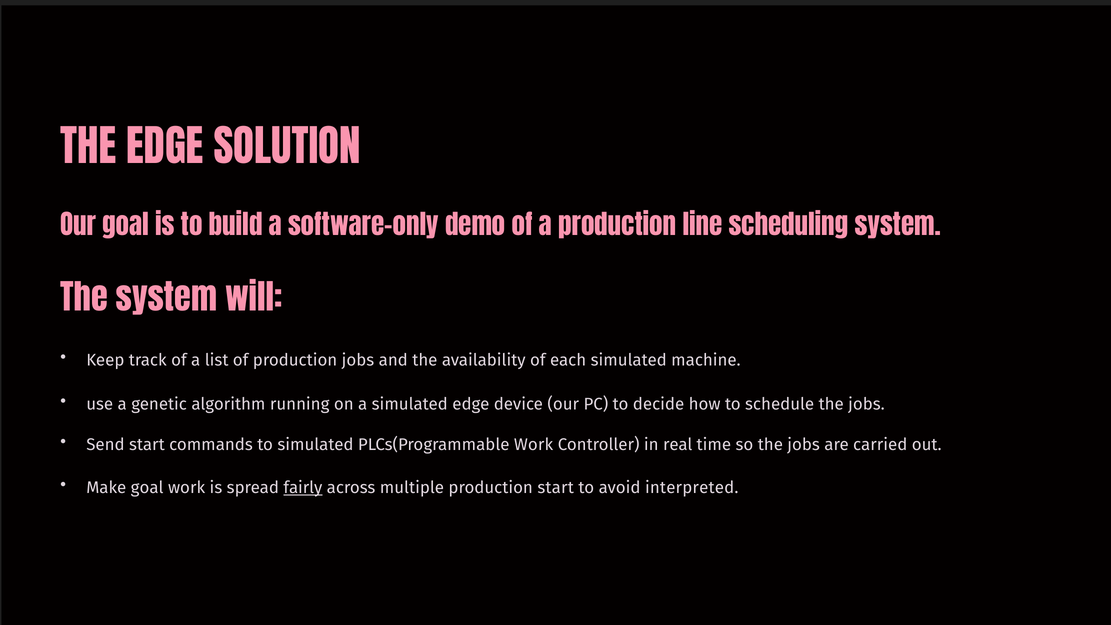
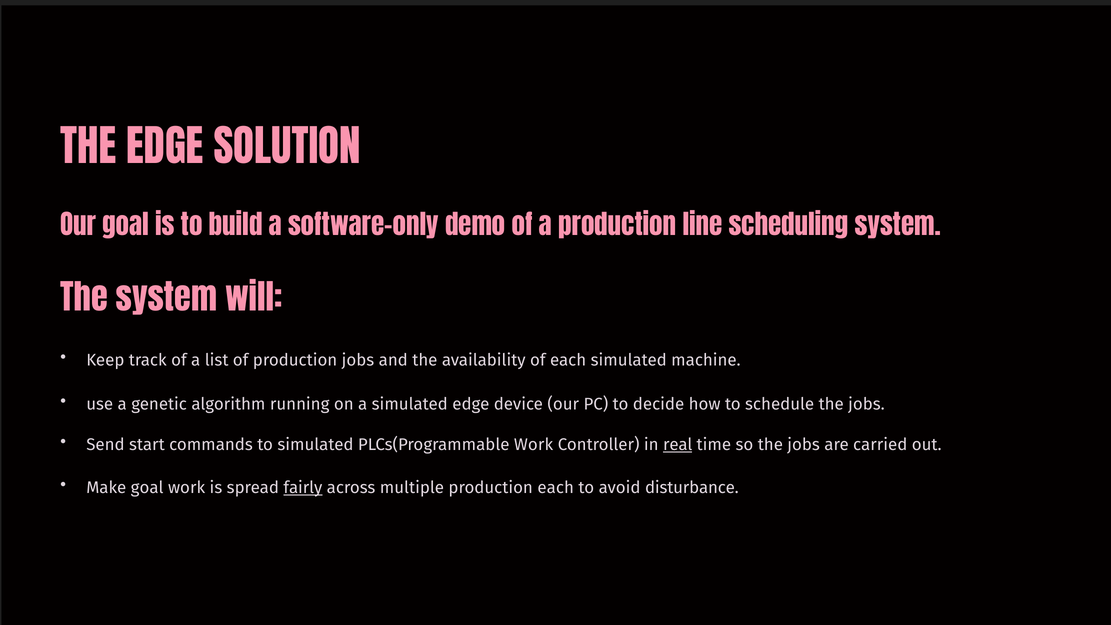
real underline: none -> present
production start: start -> each
interpreted: interpreted -> disturbance
